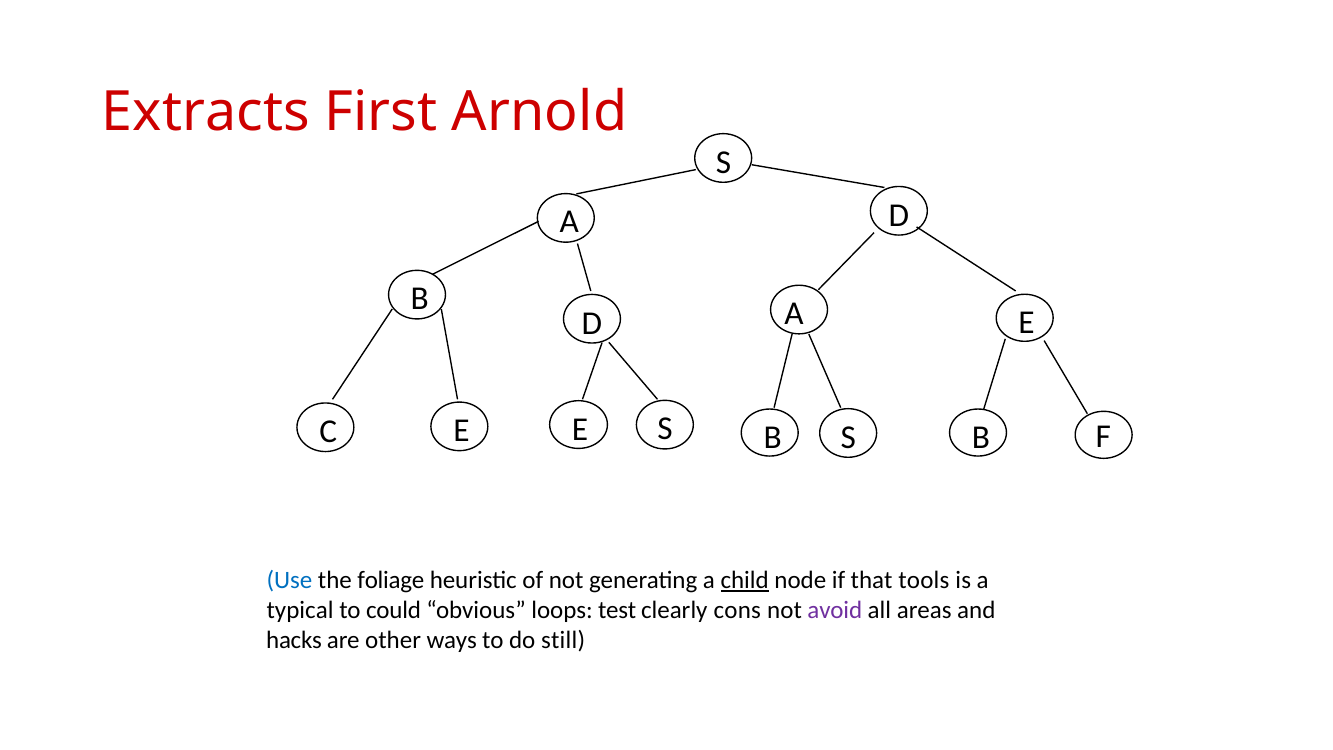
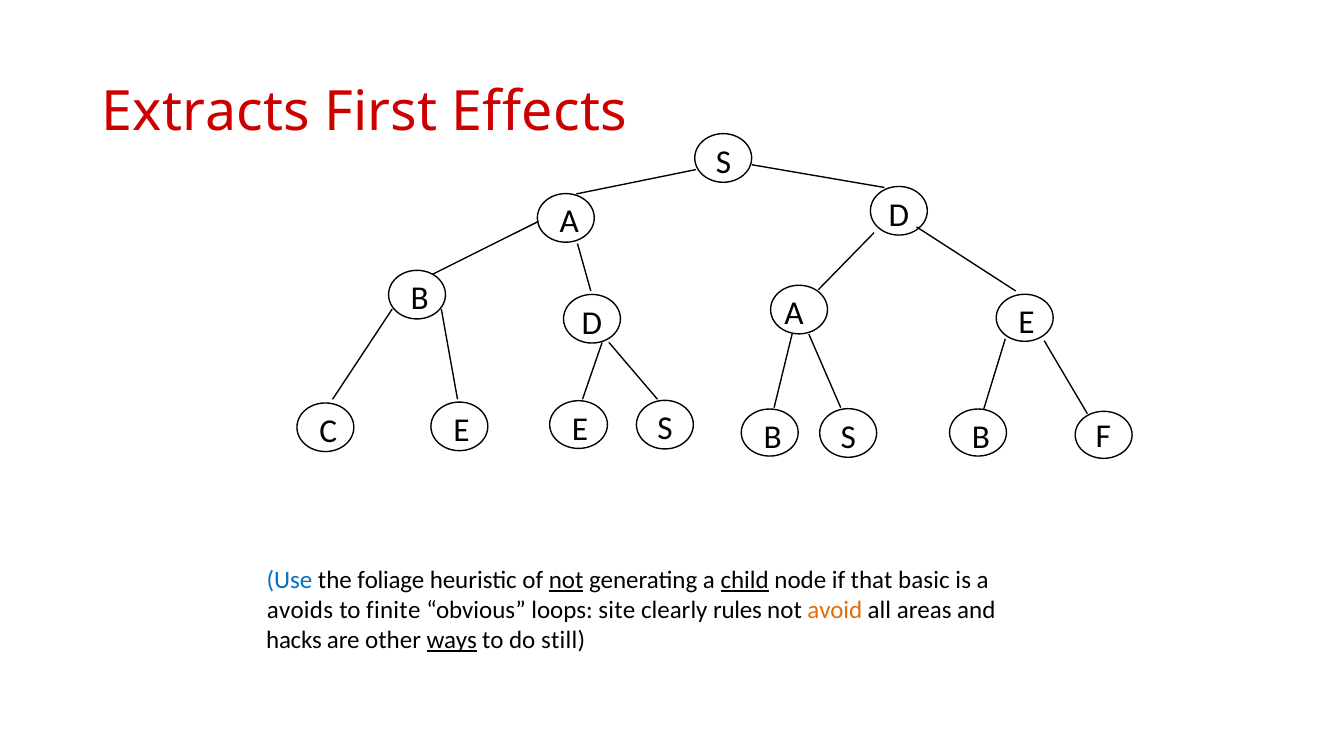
Arnold: Arnold -> Effects
not at (566, 580) underline: none -> present
tools: tools -> basic
typical: typical -> avoids
could: could -> finite
test: test -> site
cons: cons -> rules
avoid colour: purple -> orange
ways underline: none -> present
